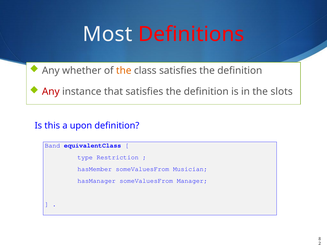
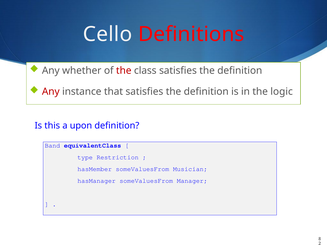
Most: Most -> Cello
the at (124, 71) colour: orange -> red
slots: slots -> logic
